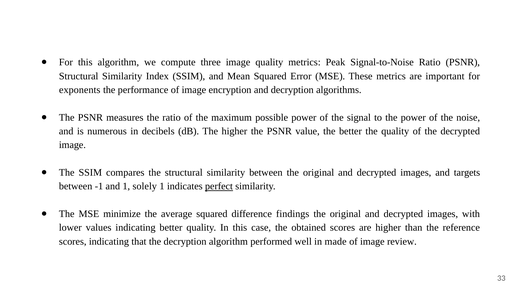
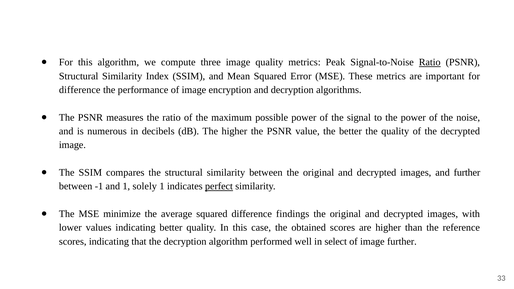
Ratio at (430, 62) underline: none -> present
exponents at (80, 90): exponents -> difference
and targets: targets -> further
made: made -> select
image review: review -> further
